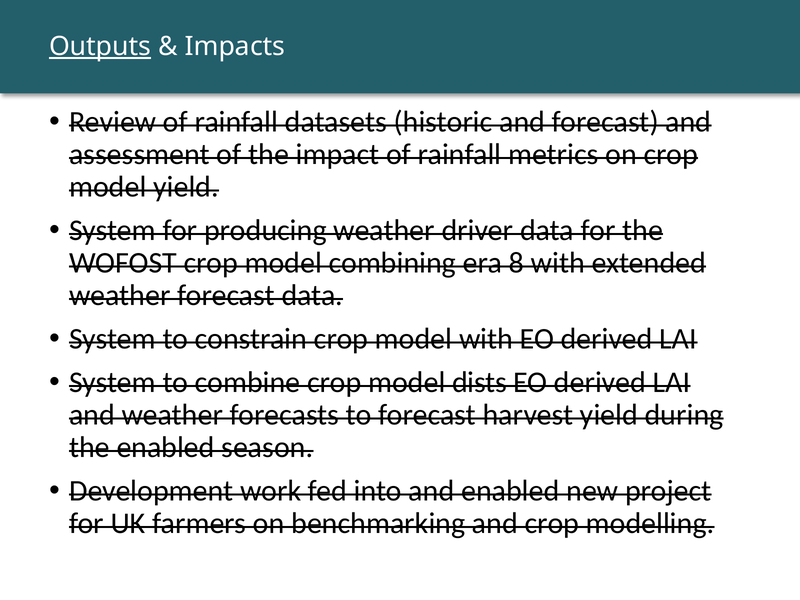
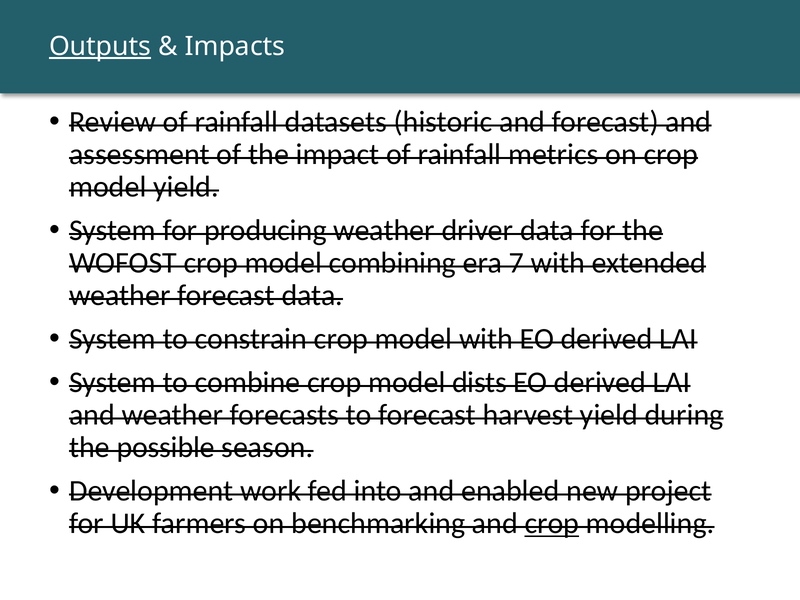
8: 8 -> 7
the enabled: enabled -> possible
crop at (552, 523) underline: none -> present
